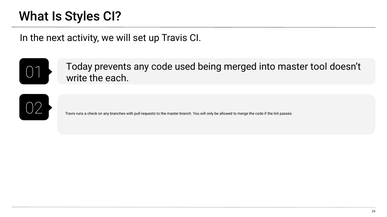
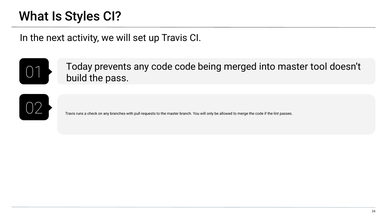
code used: used -> code
write: write -> build
each: each -> pass
